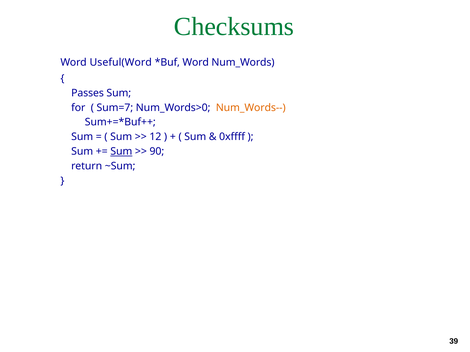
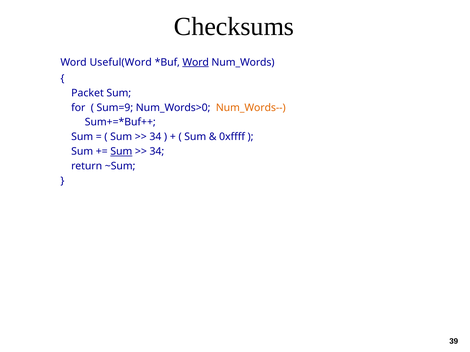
Checksums colour: green -> black
Word at (196, 62) underline: none -> present
Passes: Passes -> Packet
Sum=7: Sum=7 -> Sum=9
12 at (155, 137): 12 -> 34
90 at (157, 152): 90 -> 34
